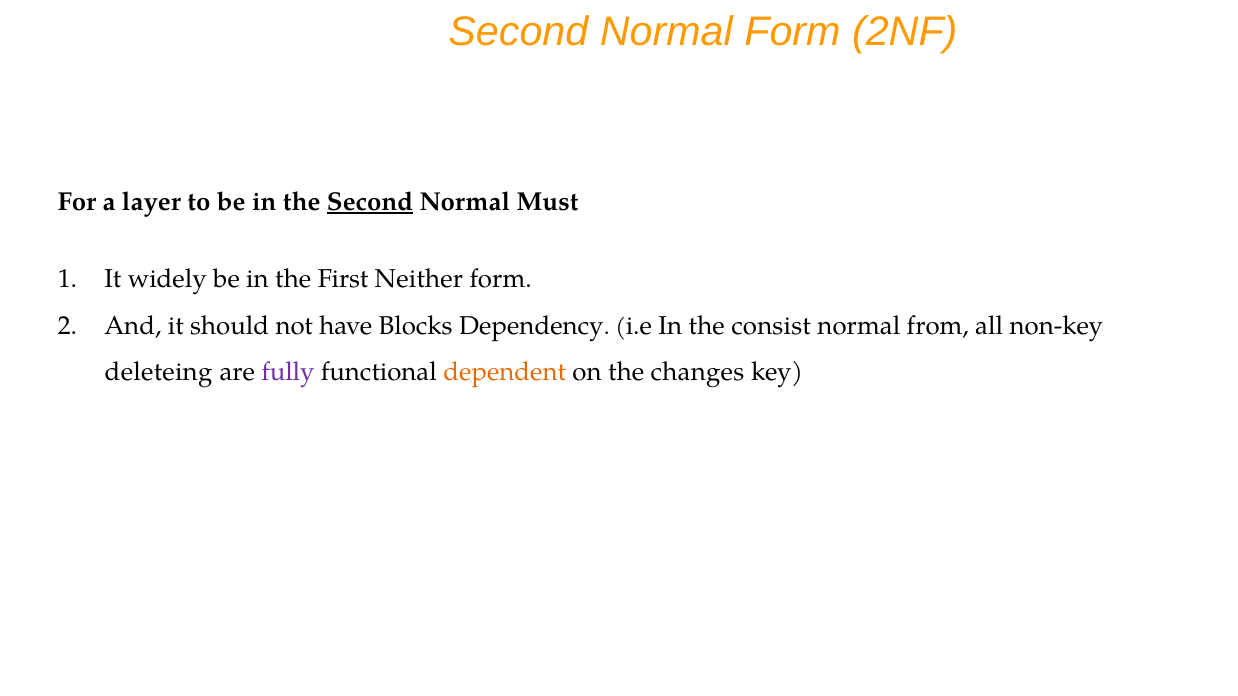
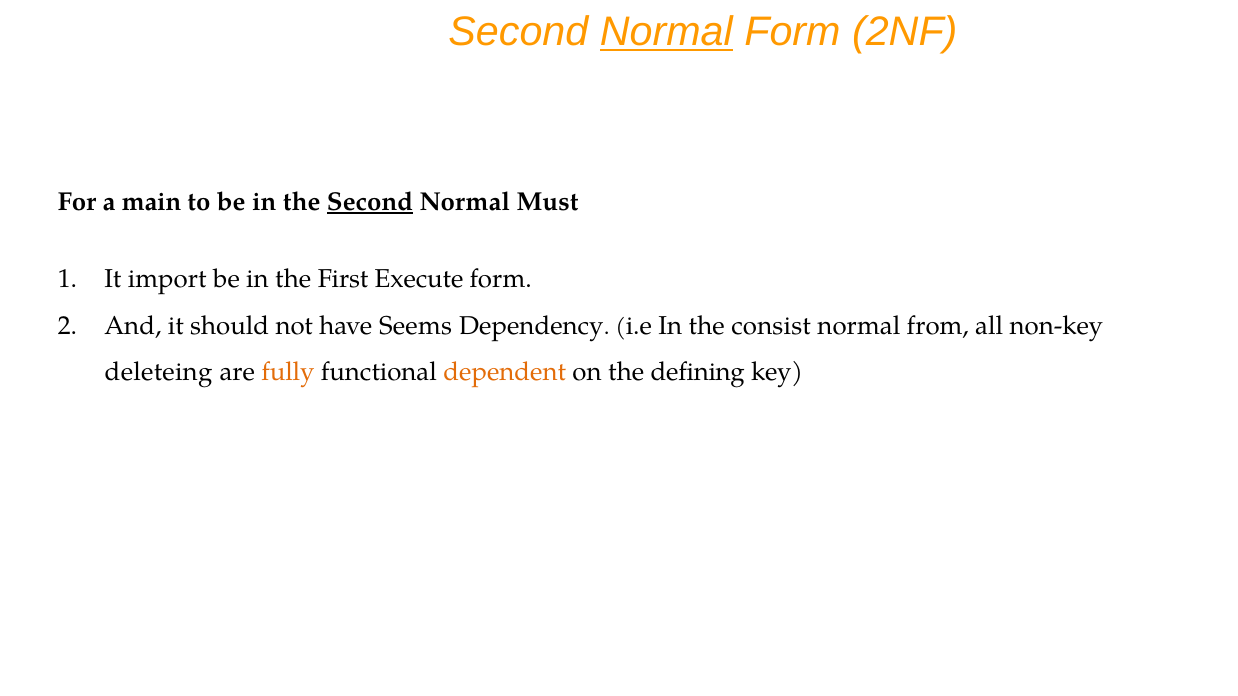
Normal at (666, 32) underline: none -> present
layer: layer -> main
widely: widely -> import
Neither: Neither -> Execute
Blocks: Blocks -> Seems
fully colour: purple -> orange
changes: changes -> defining
